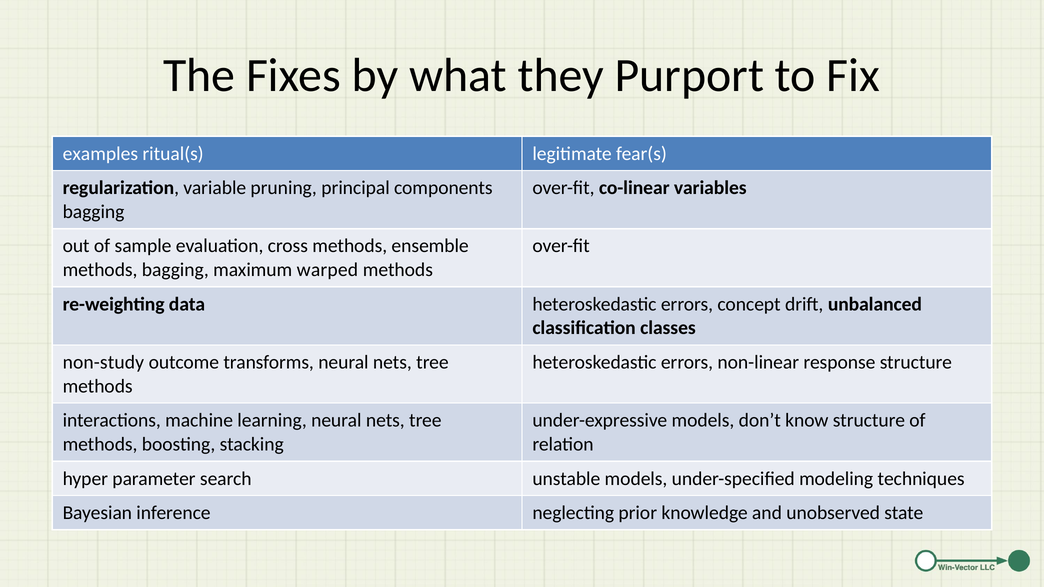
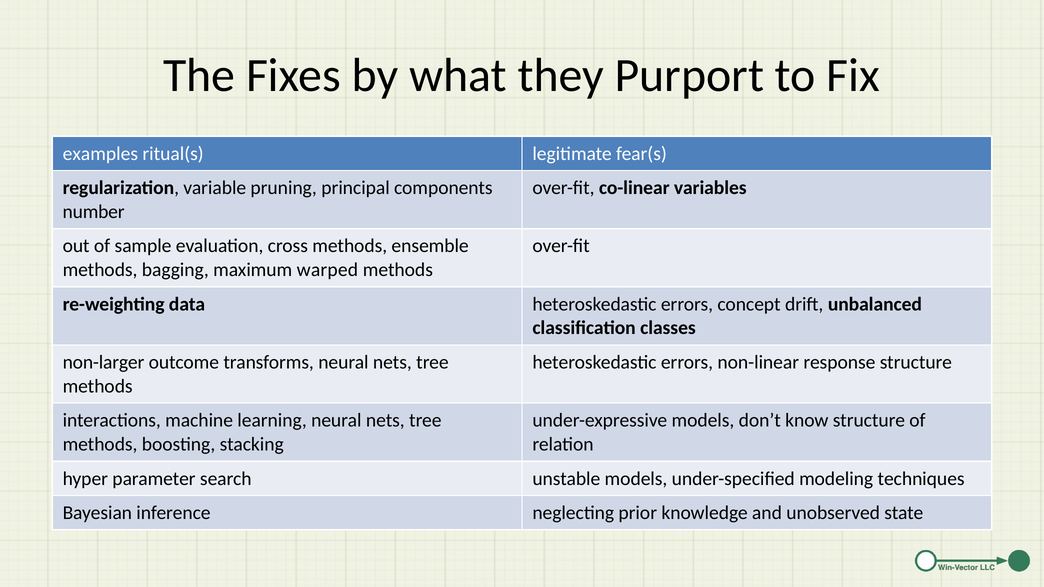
bagging at (94, 212): bagging -> number
non-study: non-study -> non-larger
